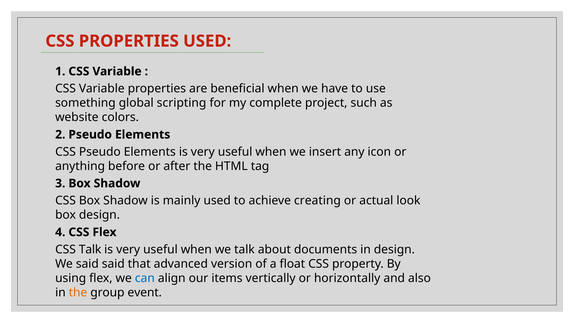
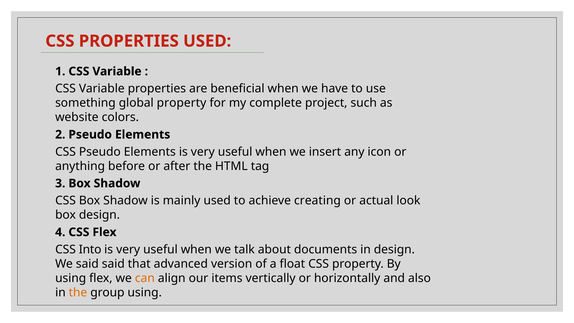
global scripting: scripting -> property
CSS Talk: Talk -> Into
can colour: blue -> orange
group event: event -> using
